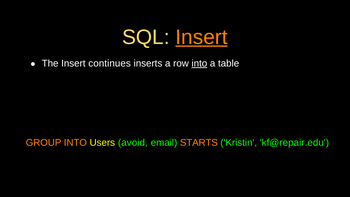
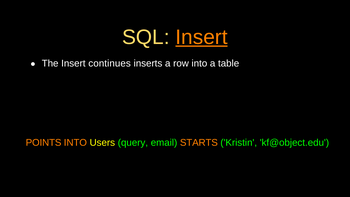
into at (199, 63) underline: present -> none
GROUP: GROUP -> POINTS
avoid: avoid -> query
kf@repair.edu: kf@repair.edu -> kf@object.edu
